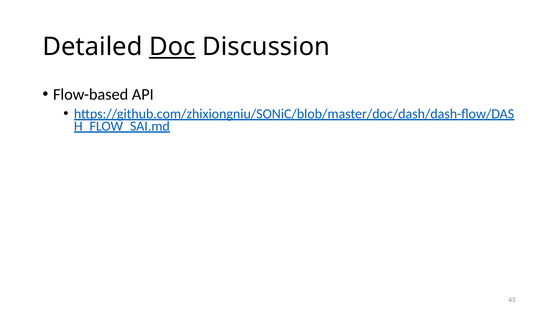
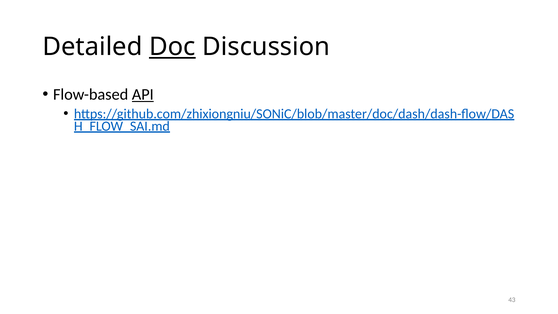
API underline: none -> present
